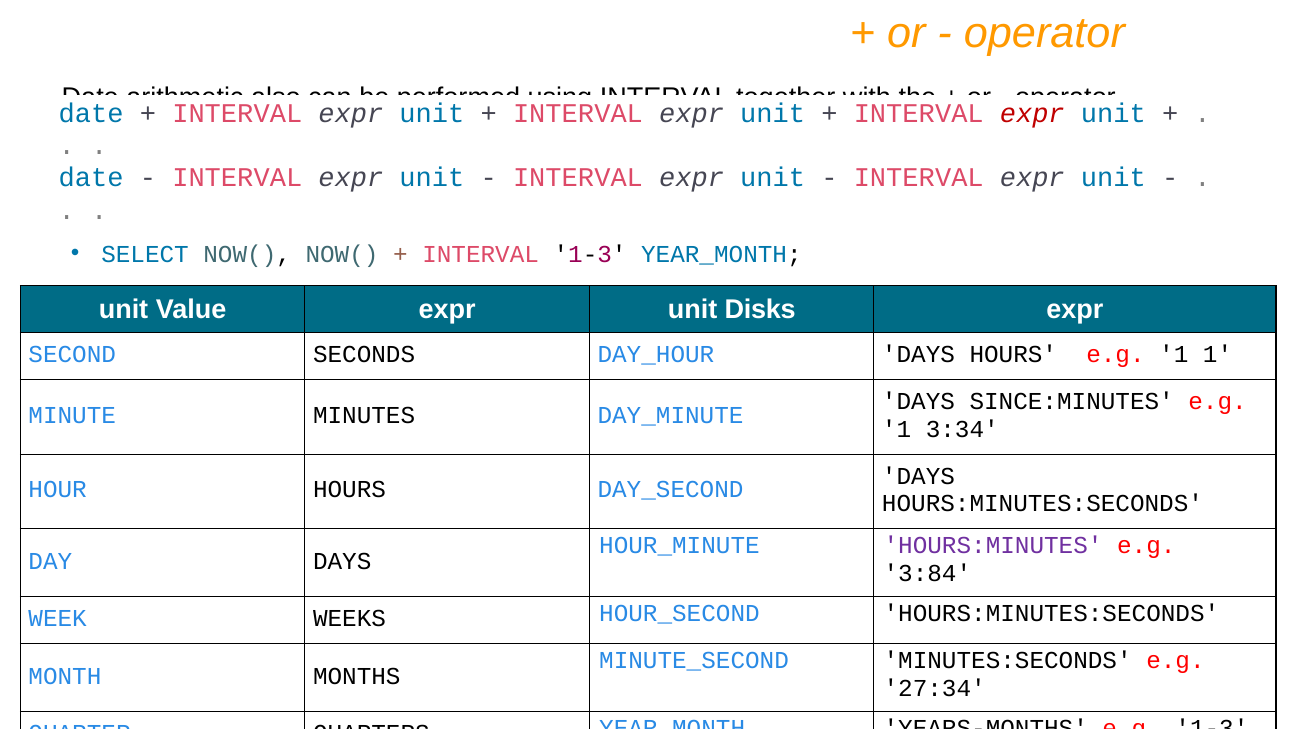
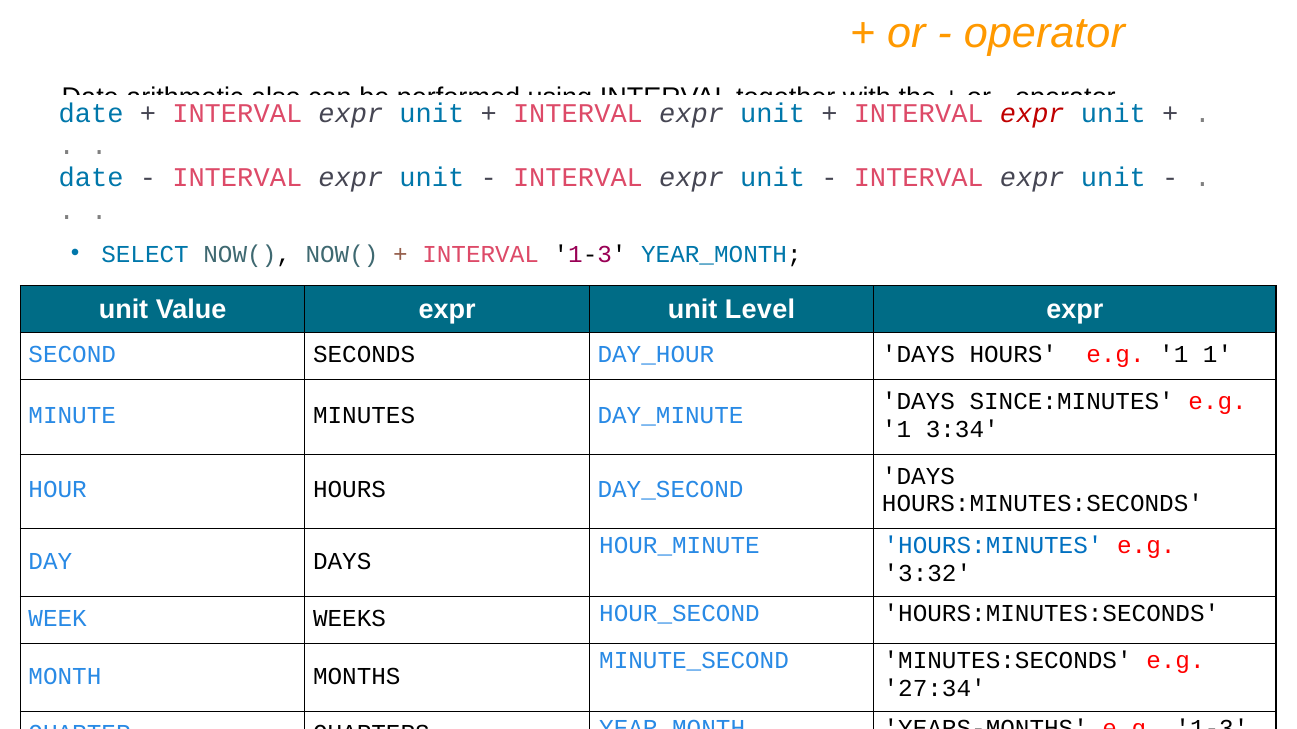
Disks: Disks -> Level
HOURS:MINUTES colour: purple -> blue
3:84: 3:84 -> 3:32
